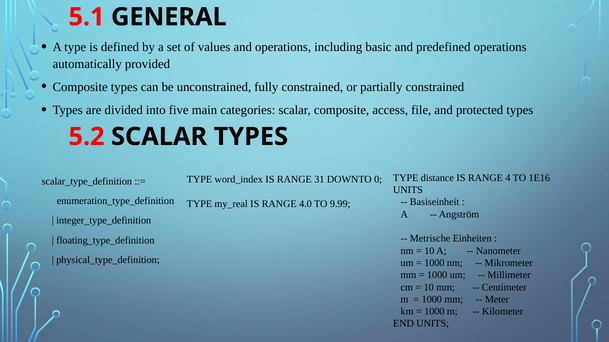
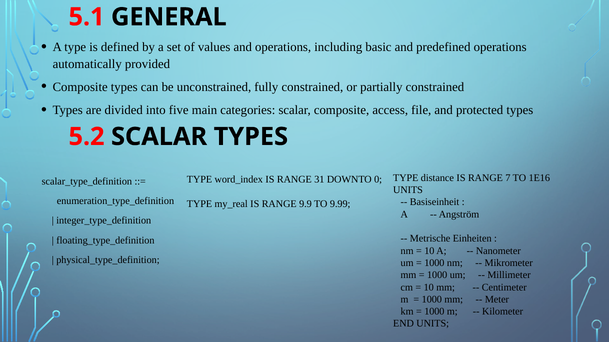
4: 4 -> 7
4.0: 4.0 -> 9.9
